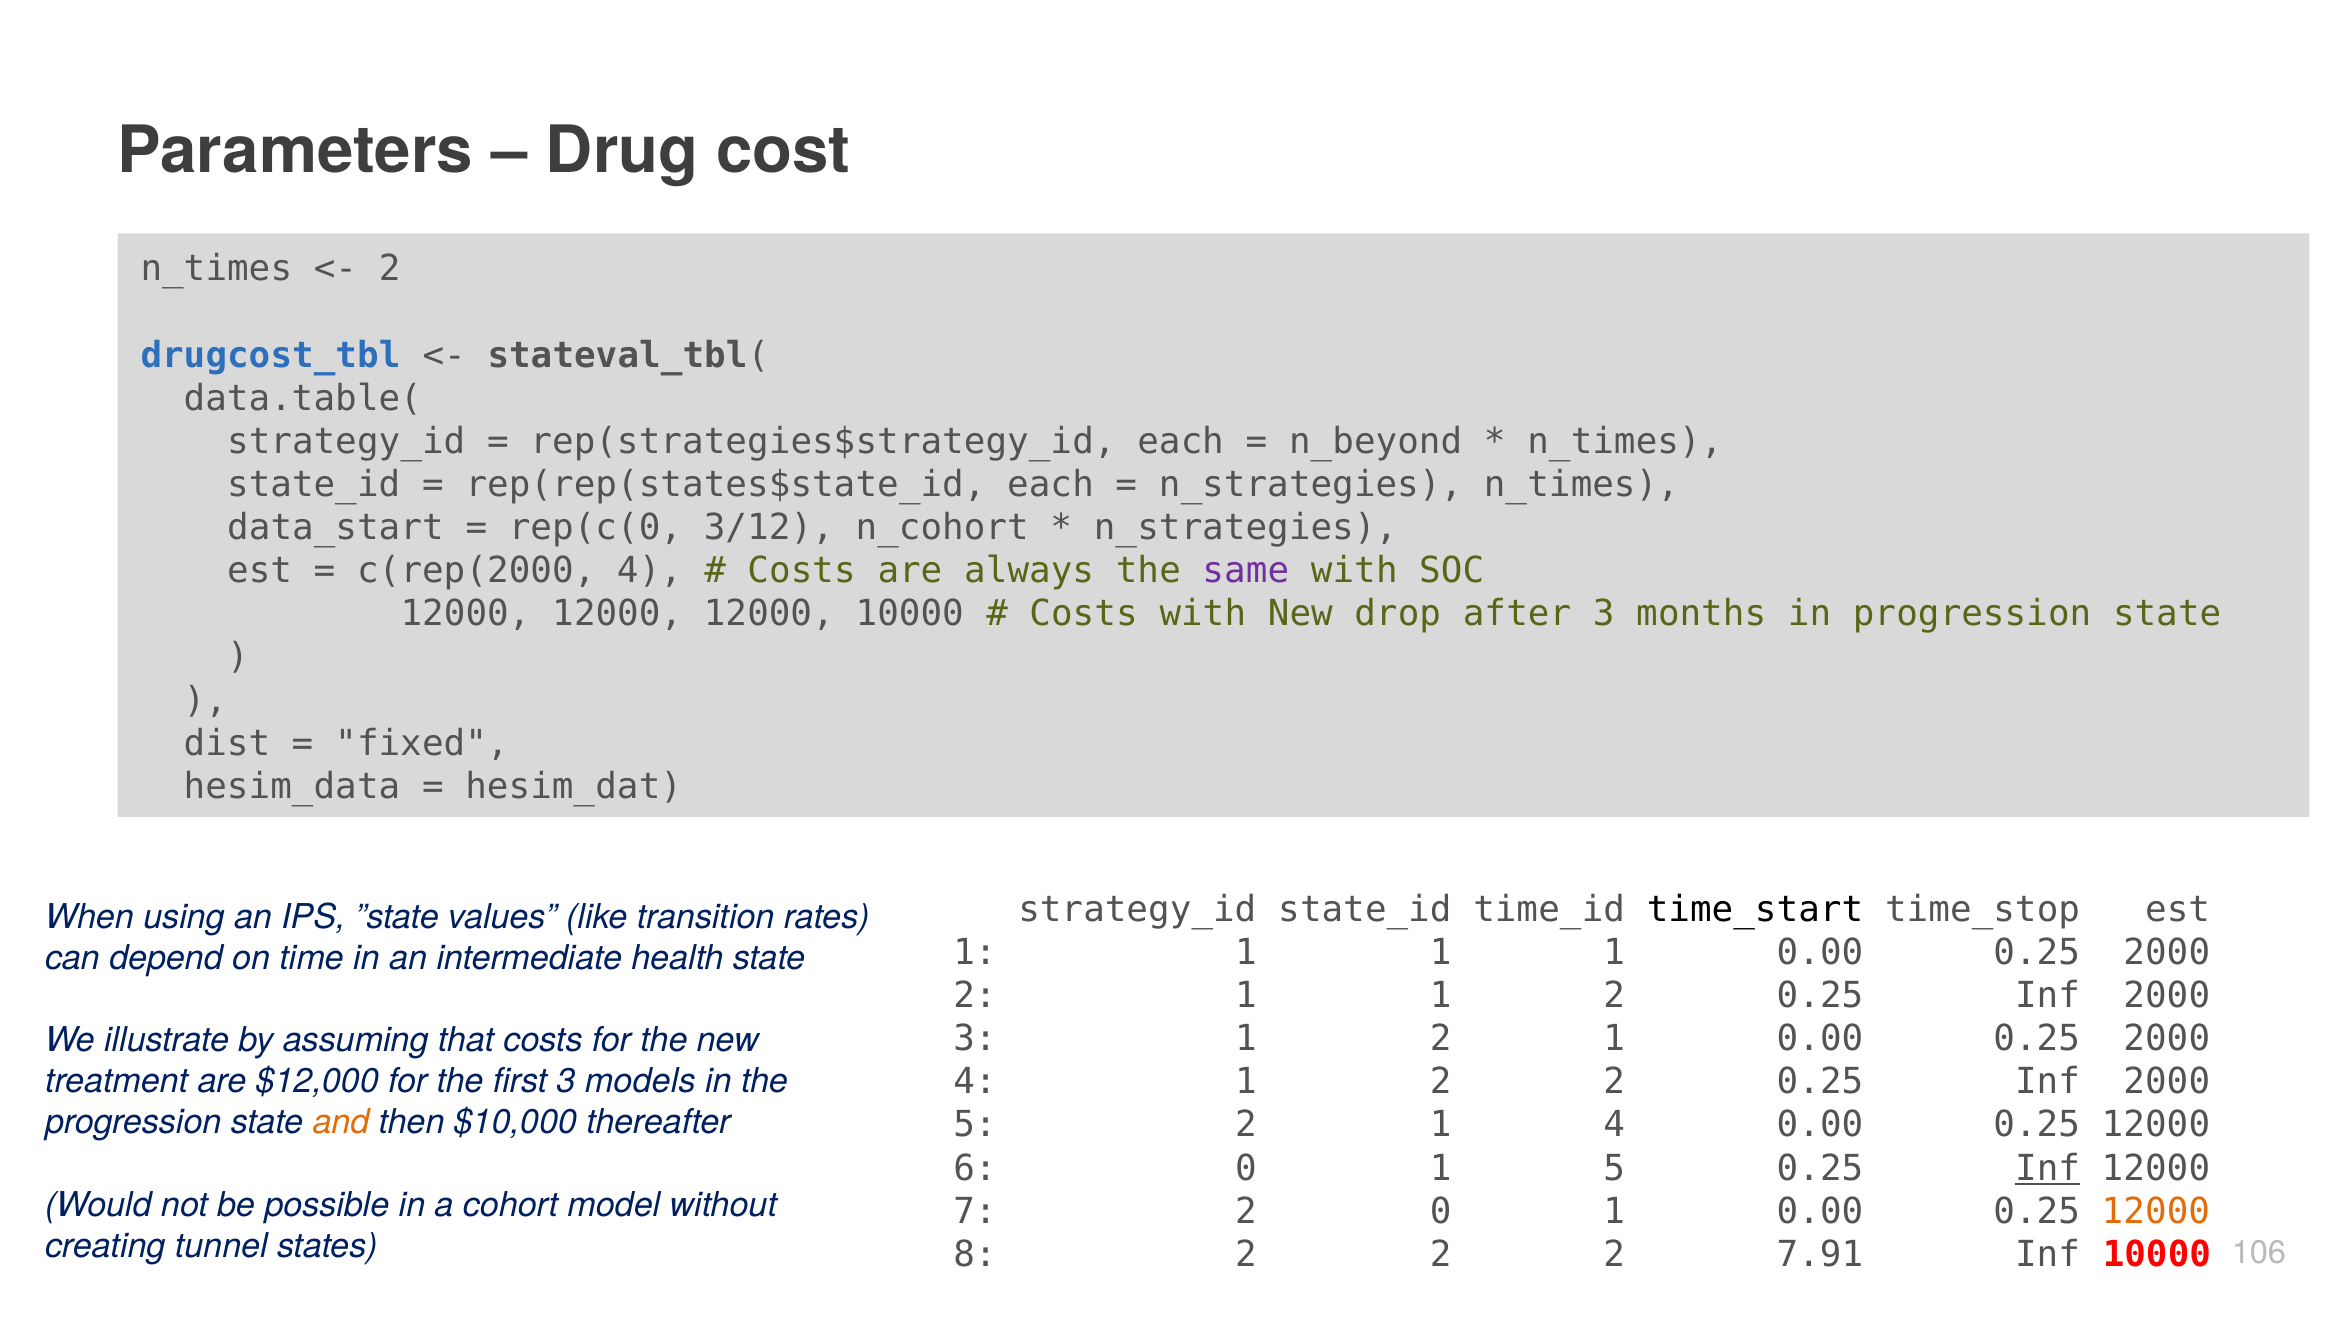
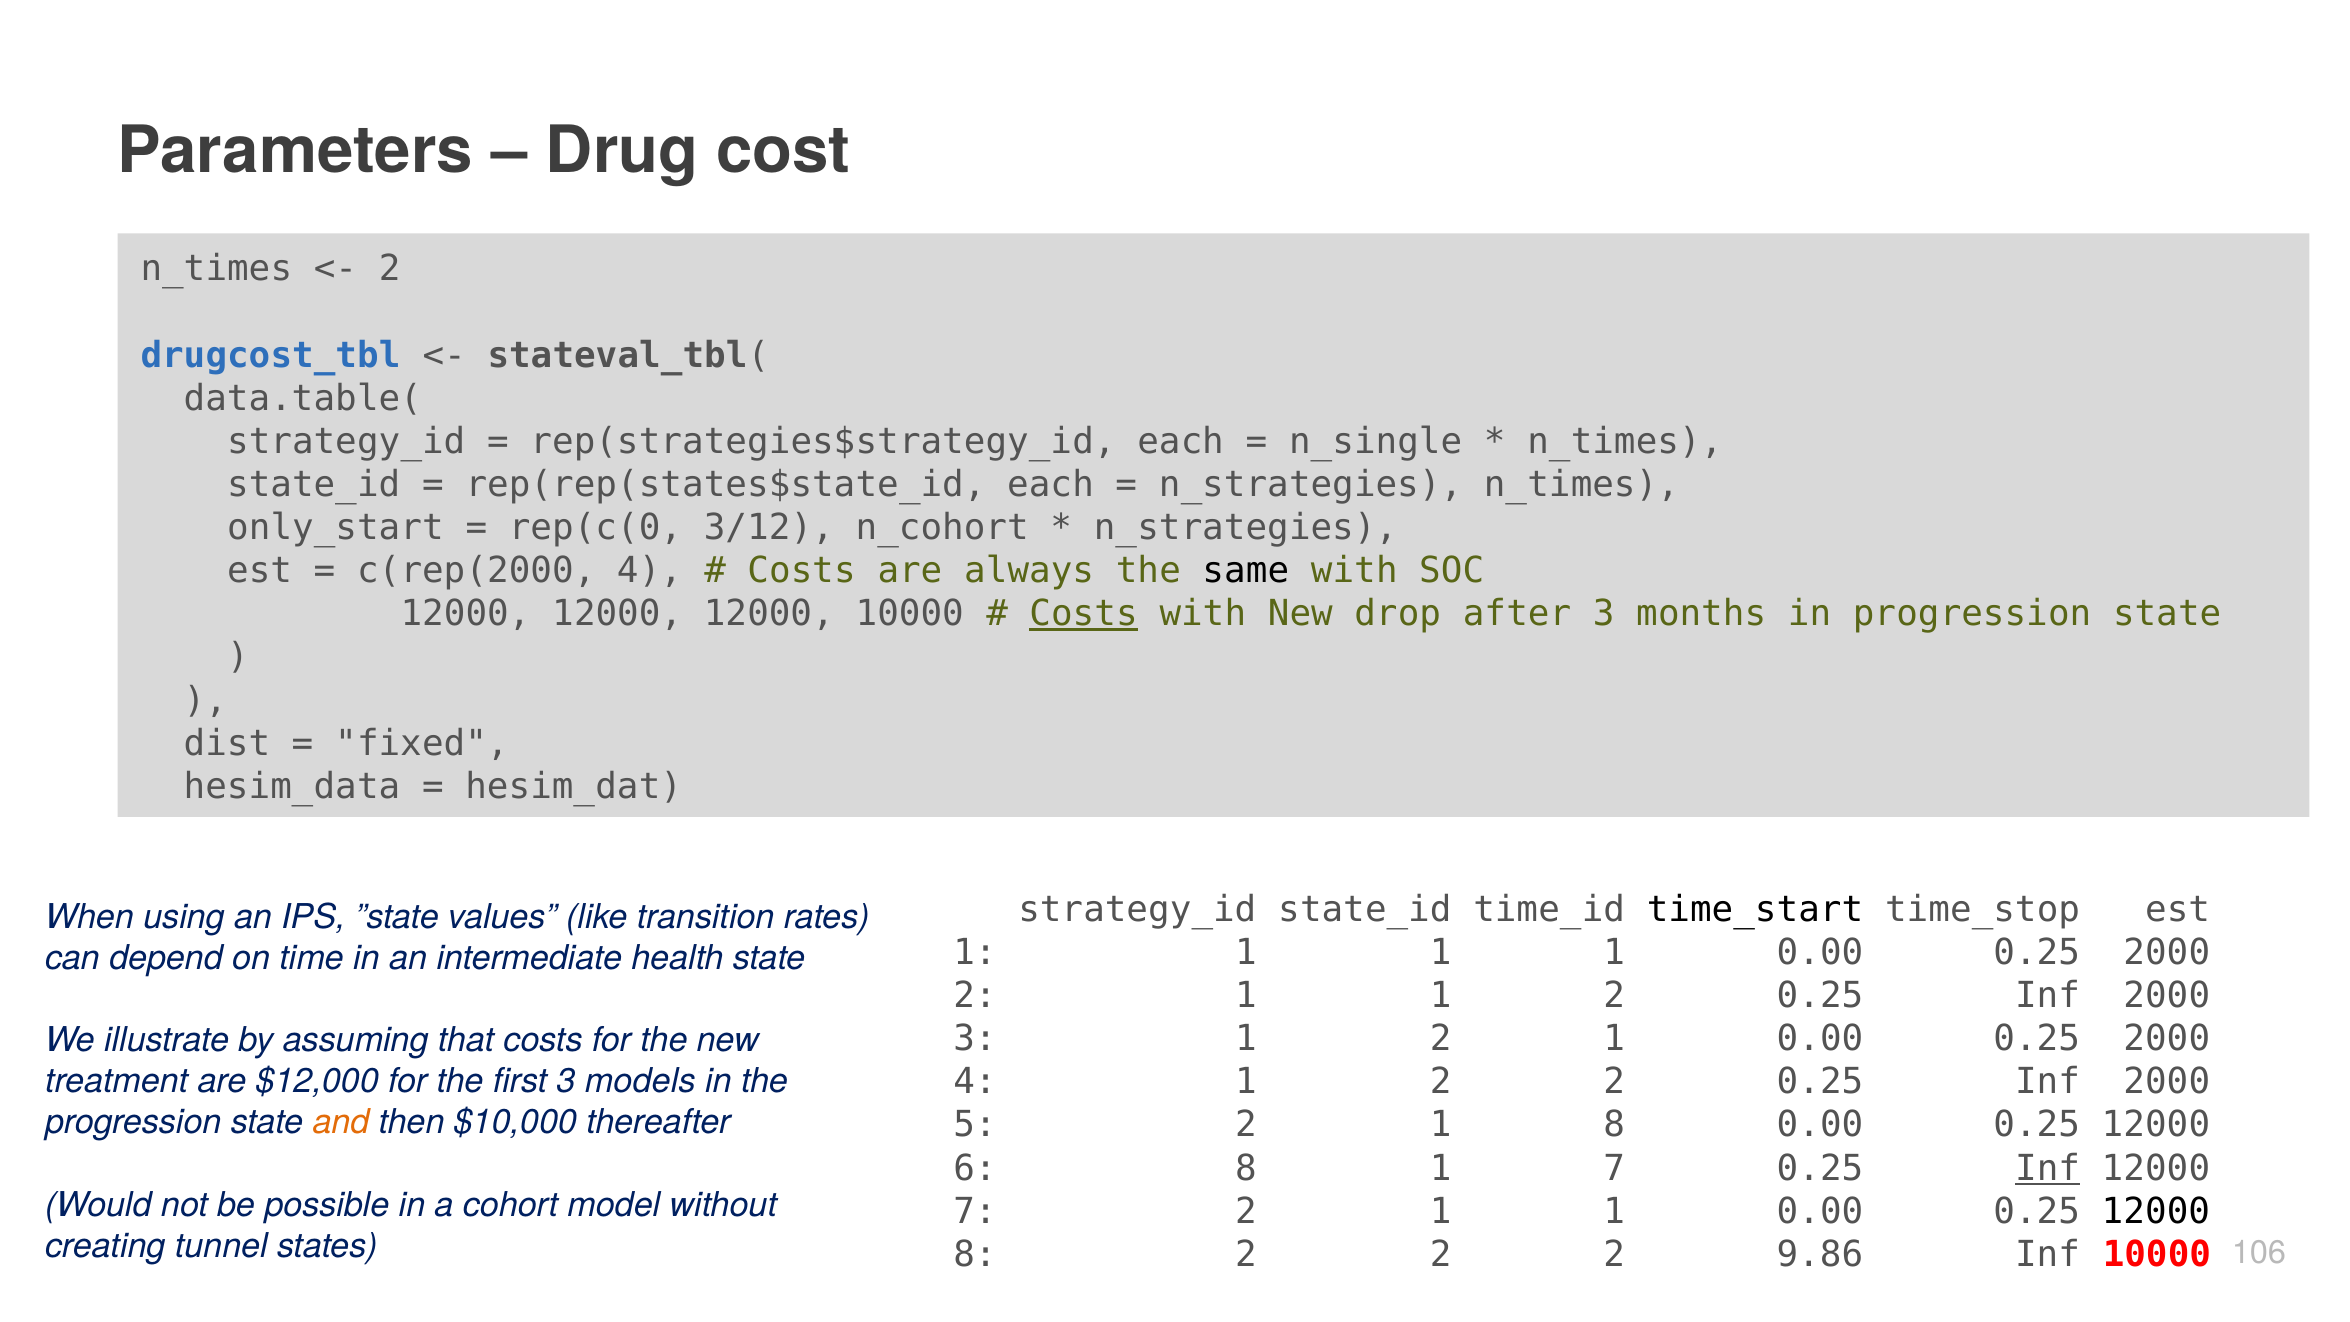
n_beyond: n_beyond -> n_single
data_start: data_start -> only_start
same colour: purple -> black
Costs at (1084, 614) underline: none -> present
1 4: 4 -> 8
6 0: 0 -> 8
1 5: 5 -> 7
7 2 0: 0 -> 1
12000 at (2156, 1211) colour: orange -> black
7.91: 7.91 -> 9.86
